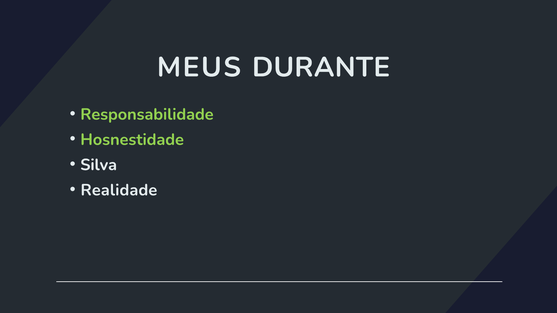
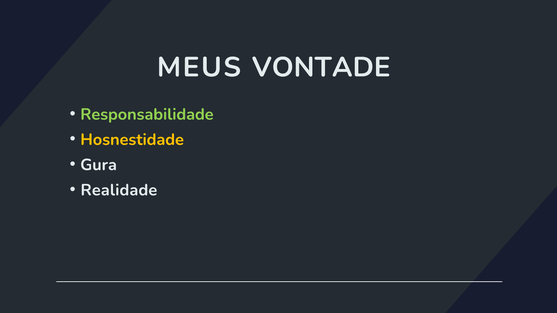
DURANTE: DURANTE -> VONTADE
Hosnestidade colour: light green -> yellow
Silva: Silva -> Gura
